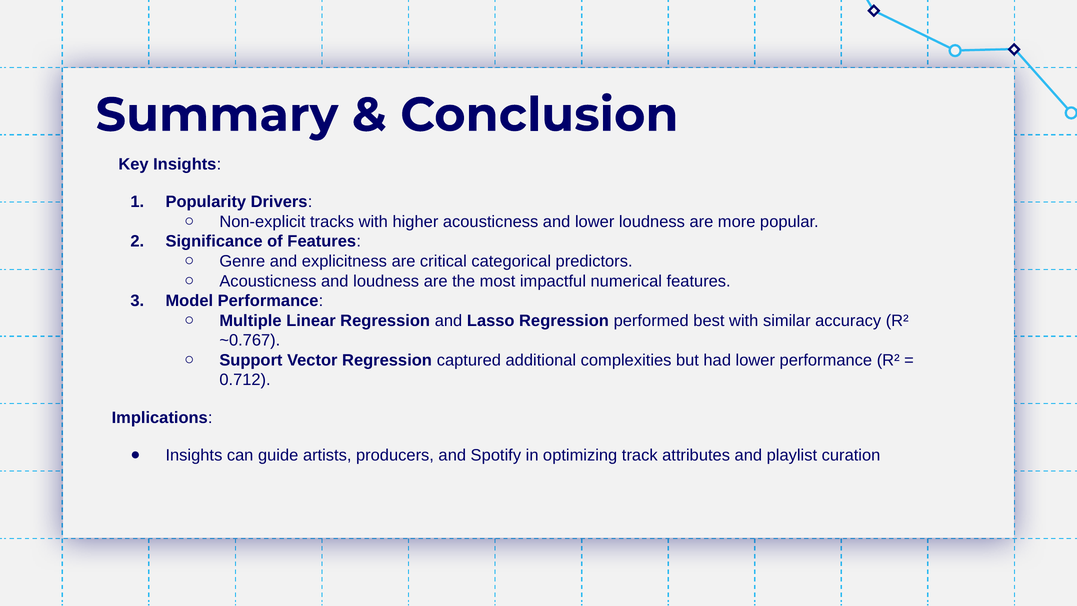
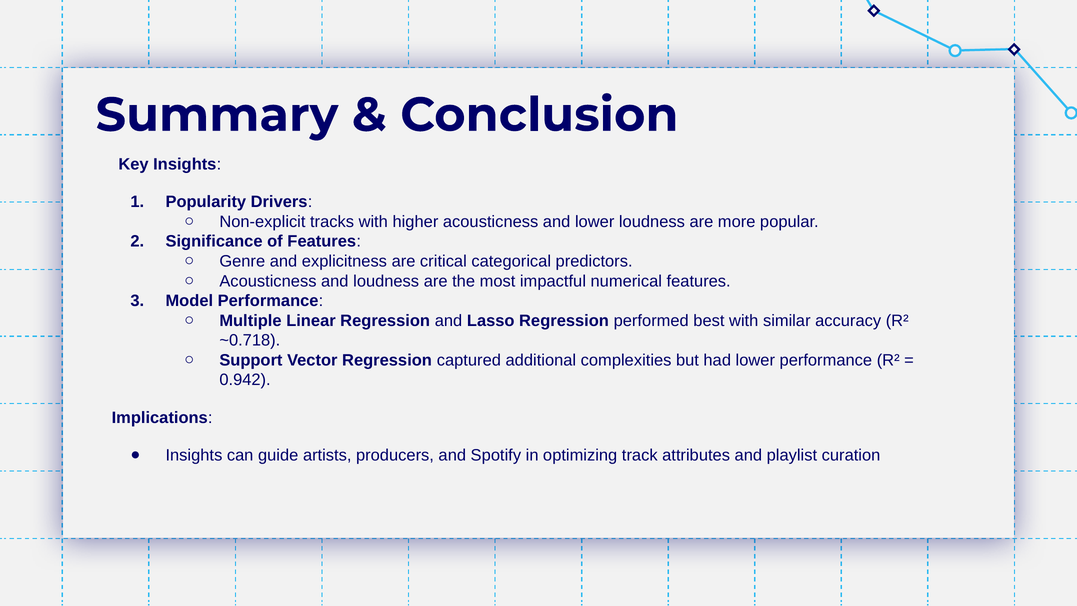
~0.767: ~0.767 -> ~0.718
0.712: 0.712 -> 0.942
